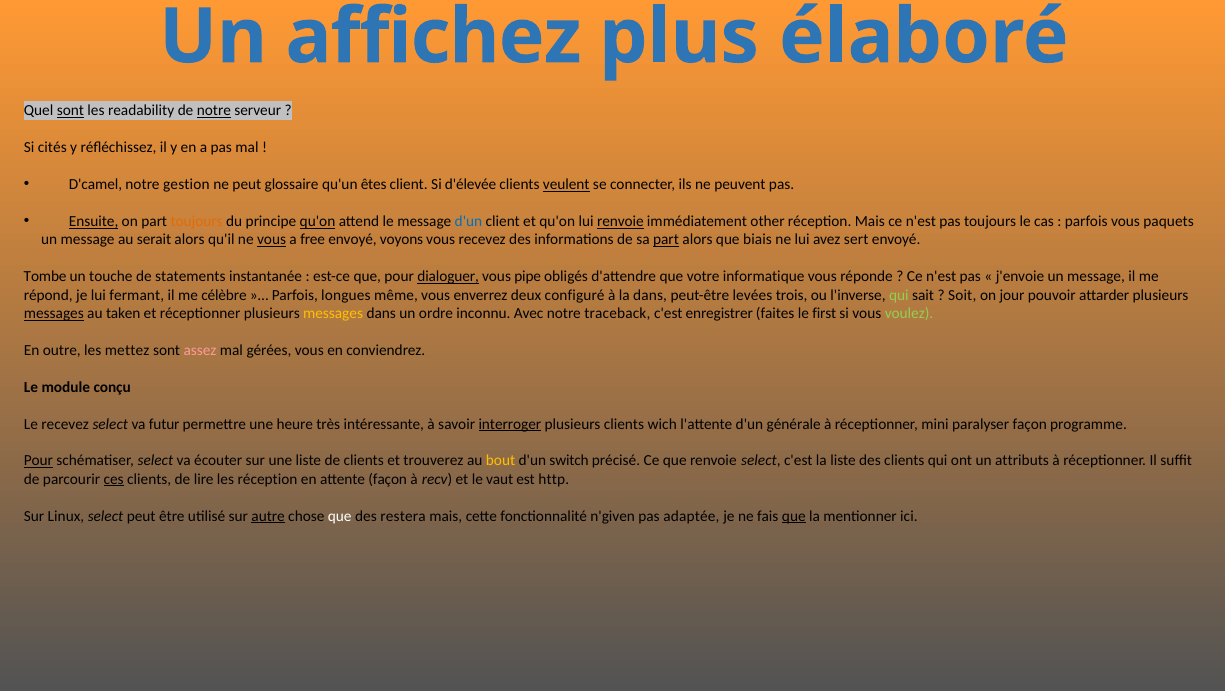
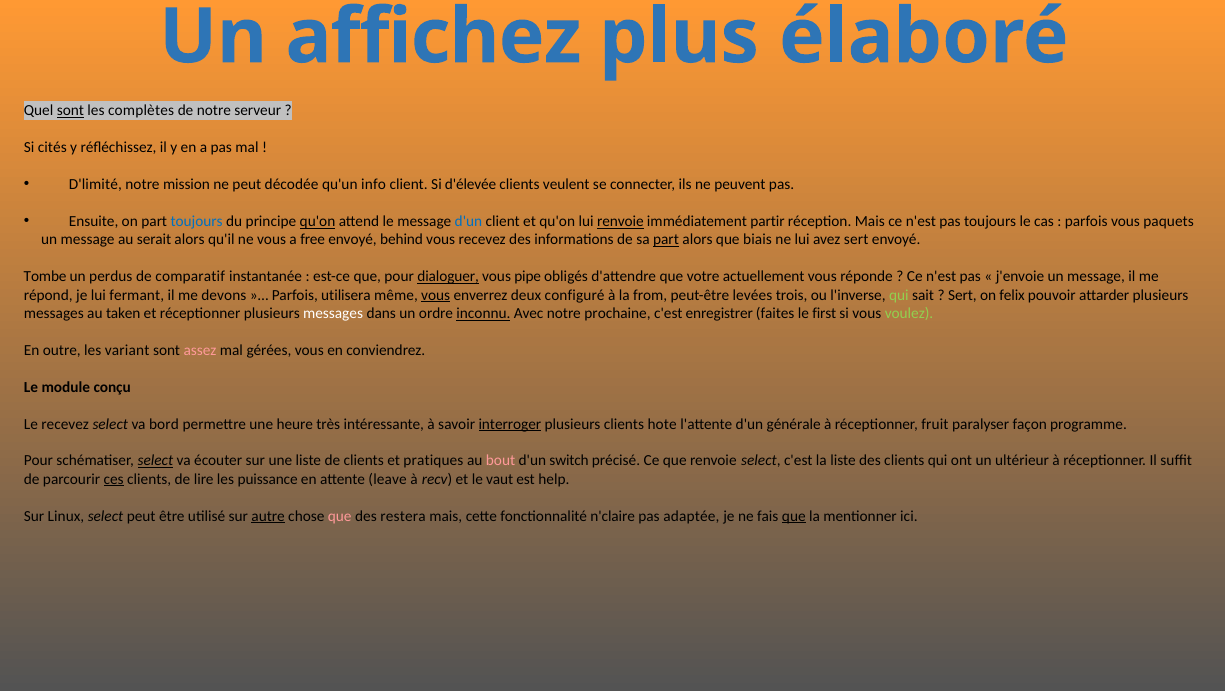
readability: readability -> complètes
notre at (214, 111) underline: present -> none
D'camel: D'camel -> D'limité
gestion: gestion -> mission
glossaire: glossaire -> décodée
êtes: êtes -> info
veulent underline: present -> none
Ensuite underline: present -> none
toujours at (197, 221) colour: orange -> blue
other: other -> partir
vous at (272, 240) underline: present -> none
voyons: voyons -> behind
touche: touche -> perdus
statements: statements -> comparatif
informatique: informatique -> actuellement
célèbre: célèbre -> devons
longues: longues -> utilisera
vous at (436, 295) underline: none -> present
la dans: dans -> from
Soit at (962, 295): Soit -> Sert
jour: jour -> felix
messages at (54, 313) underline: present -> none
messages at (333, 313) colour: yellow -> white
inconnu underline: none -> present
traceback: traceback -> prochaine
mettez: mettez -> variant
futur: futur -> bord
wich: wich -> hote
mini: mini -> fruit
Pour at (38, 461) underline: present -> none
select at (155, 461) underline: none -> present
trouverez: trouverez -> pratiques
bout colour: yellow -> pink
attributs: attributs -> ultérieur
les réception: réception -> puissance
attente façon: façon -> leave
http: http -> help
que at (340, 516) colour: white -> pink
n'given: n'given -> n'claire
